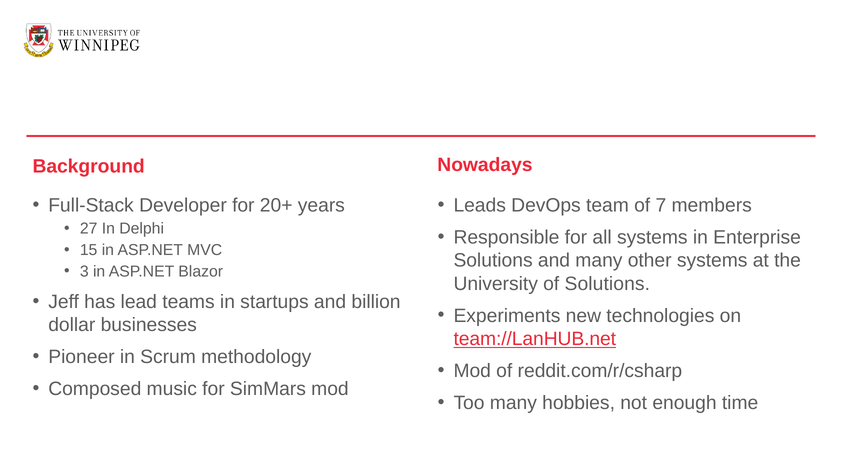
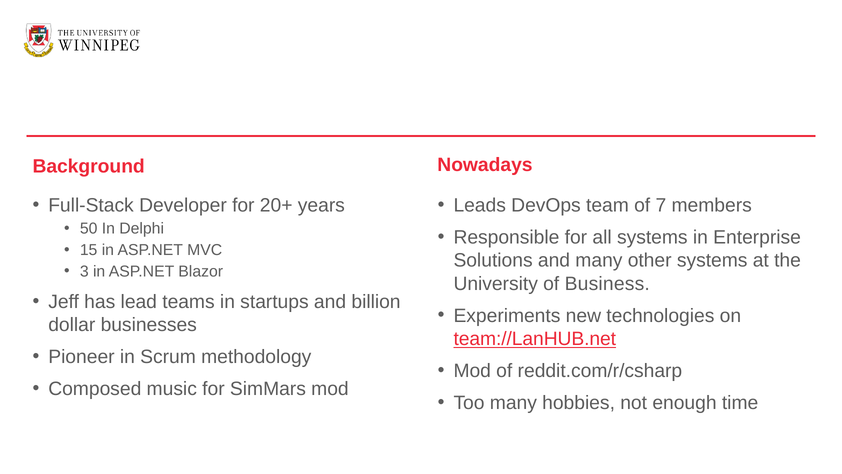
27: 27 -> 50
of Solutions: Solutions -> Business
